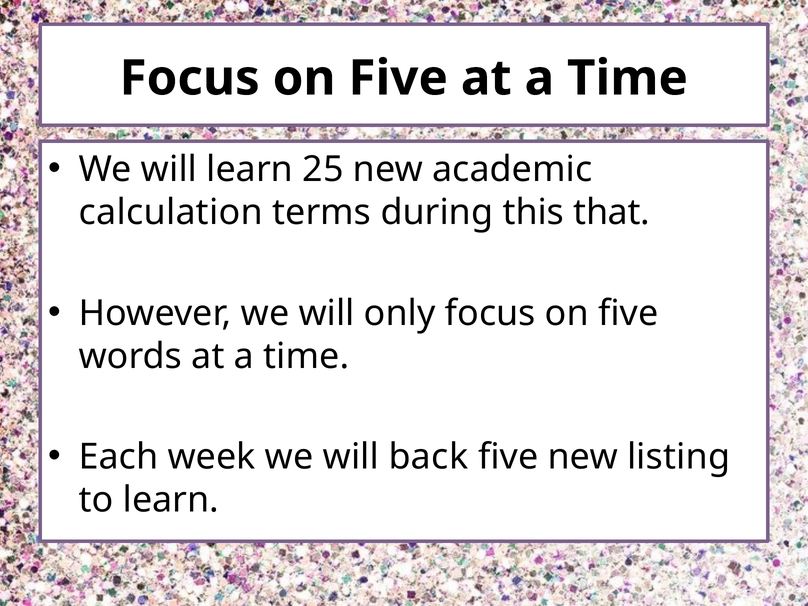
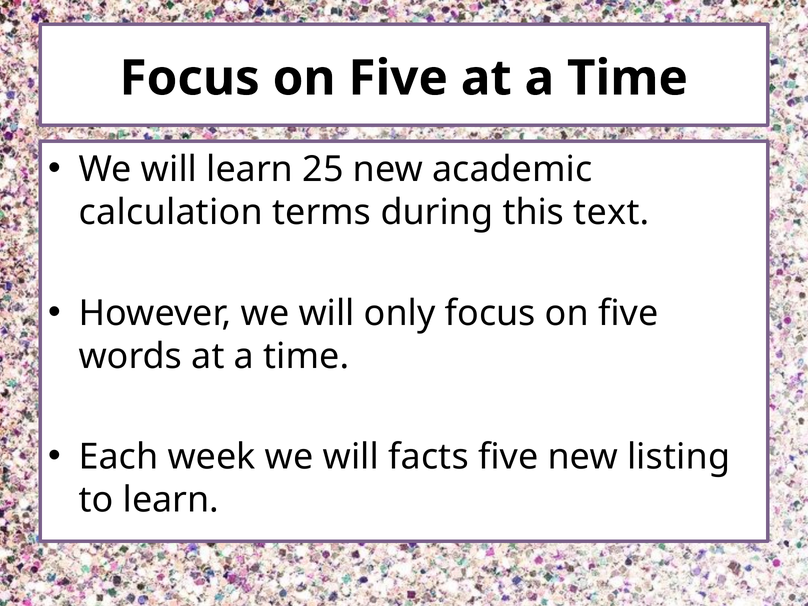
that: that -> text
back: back -> facts
